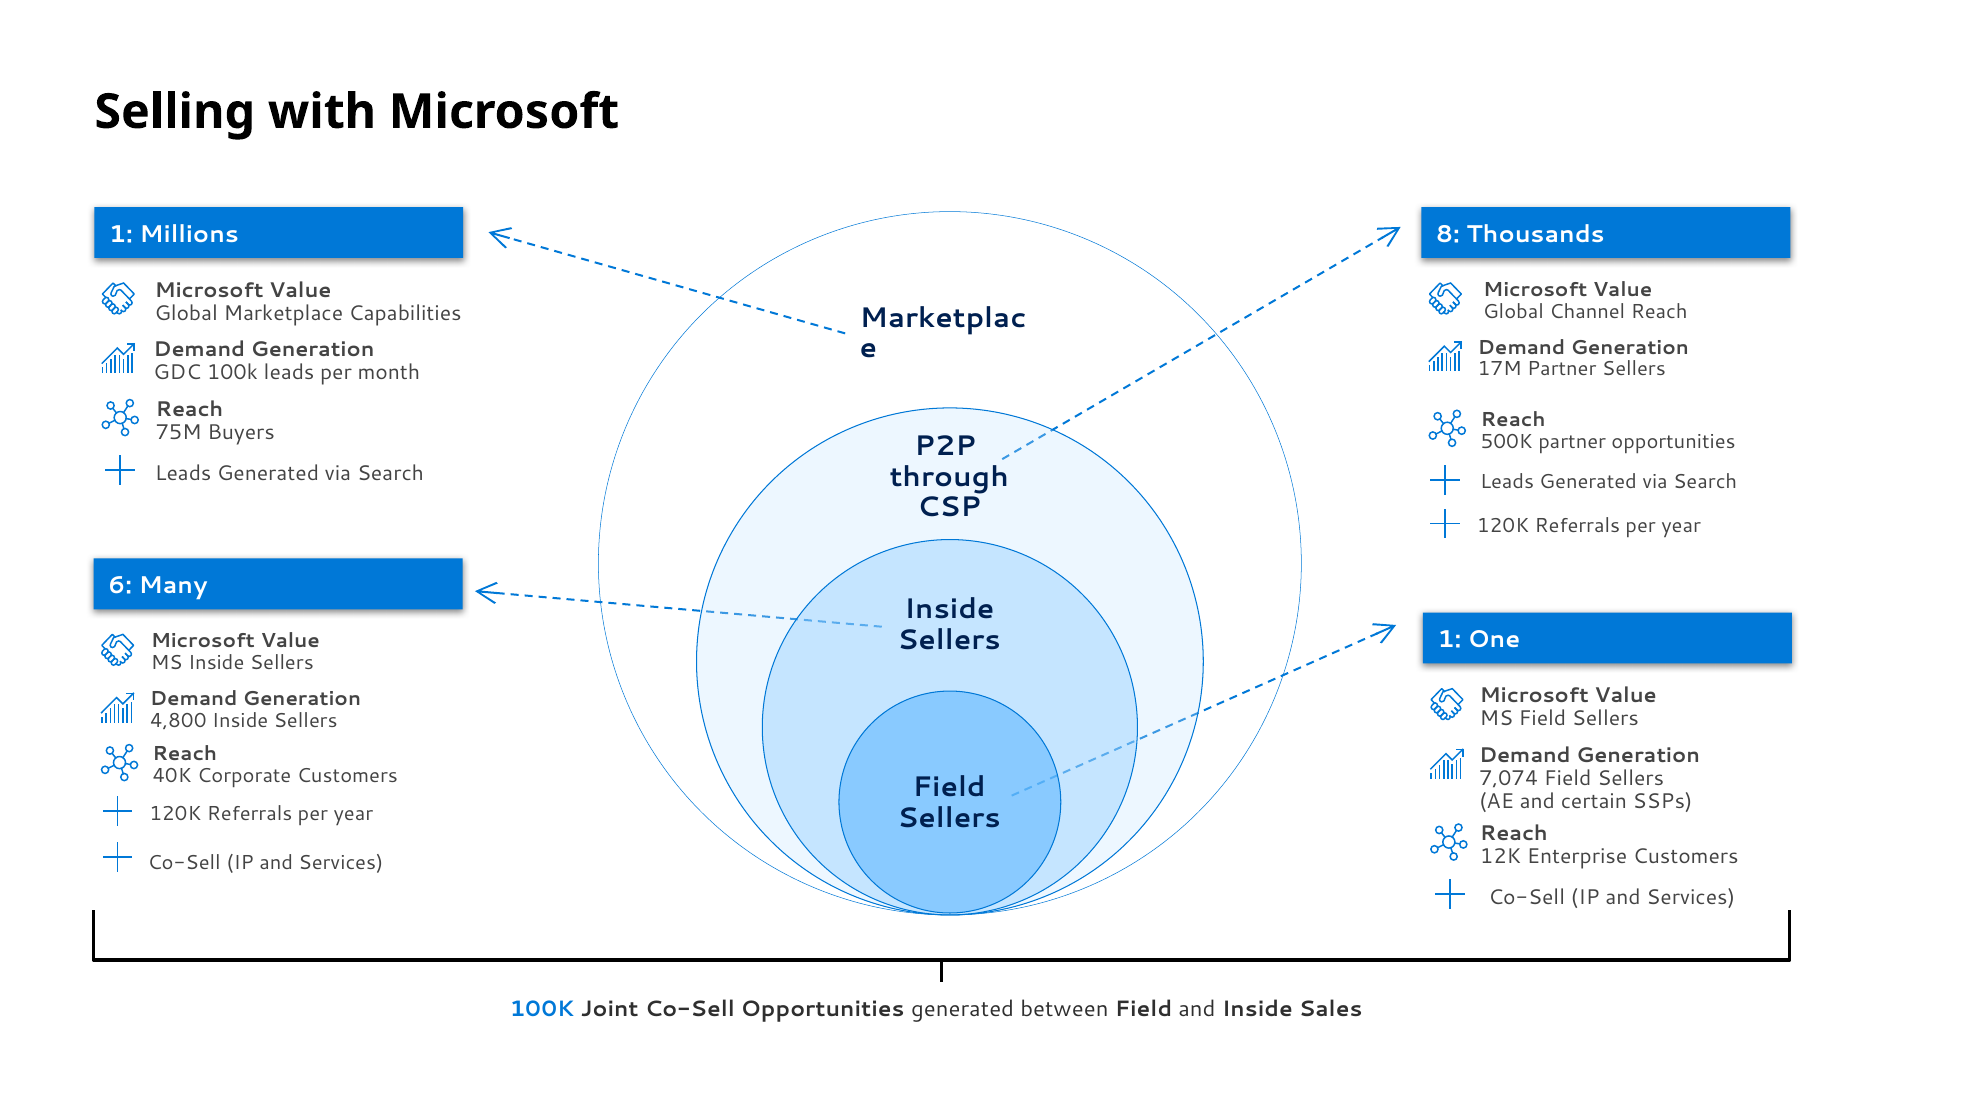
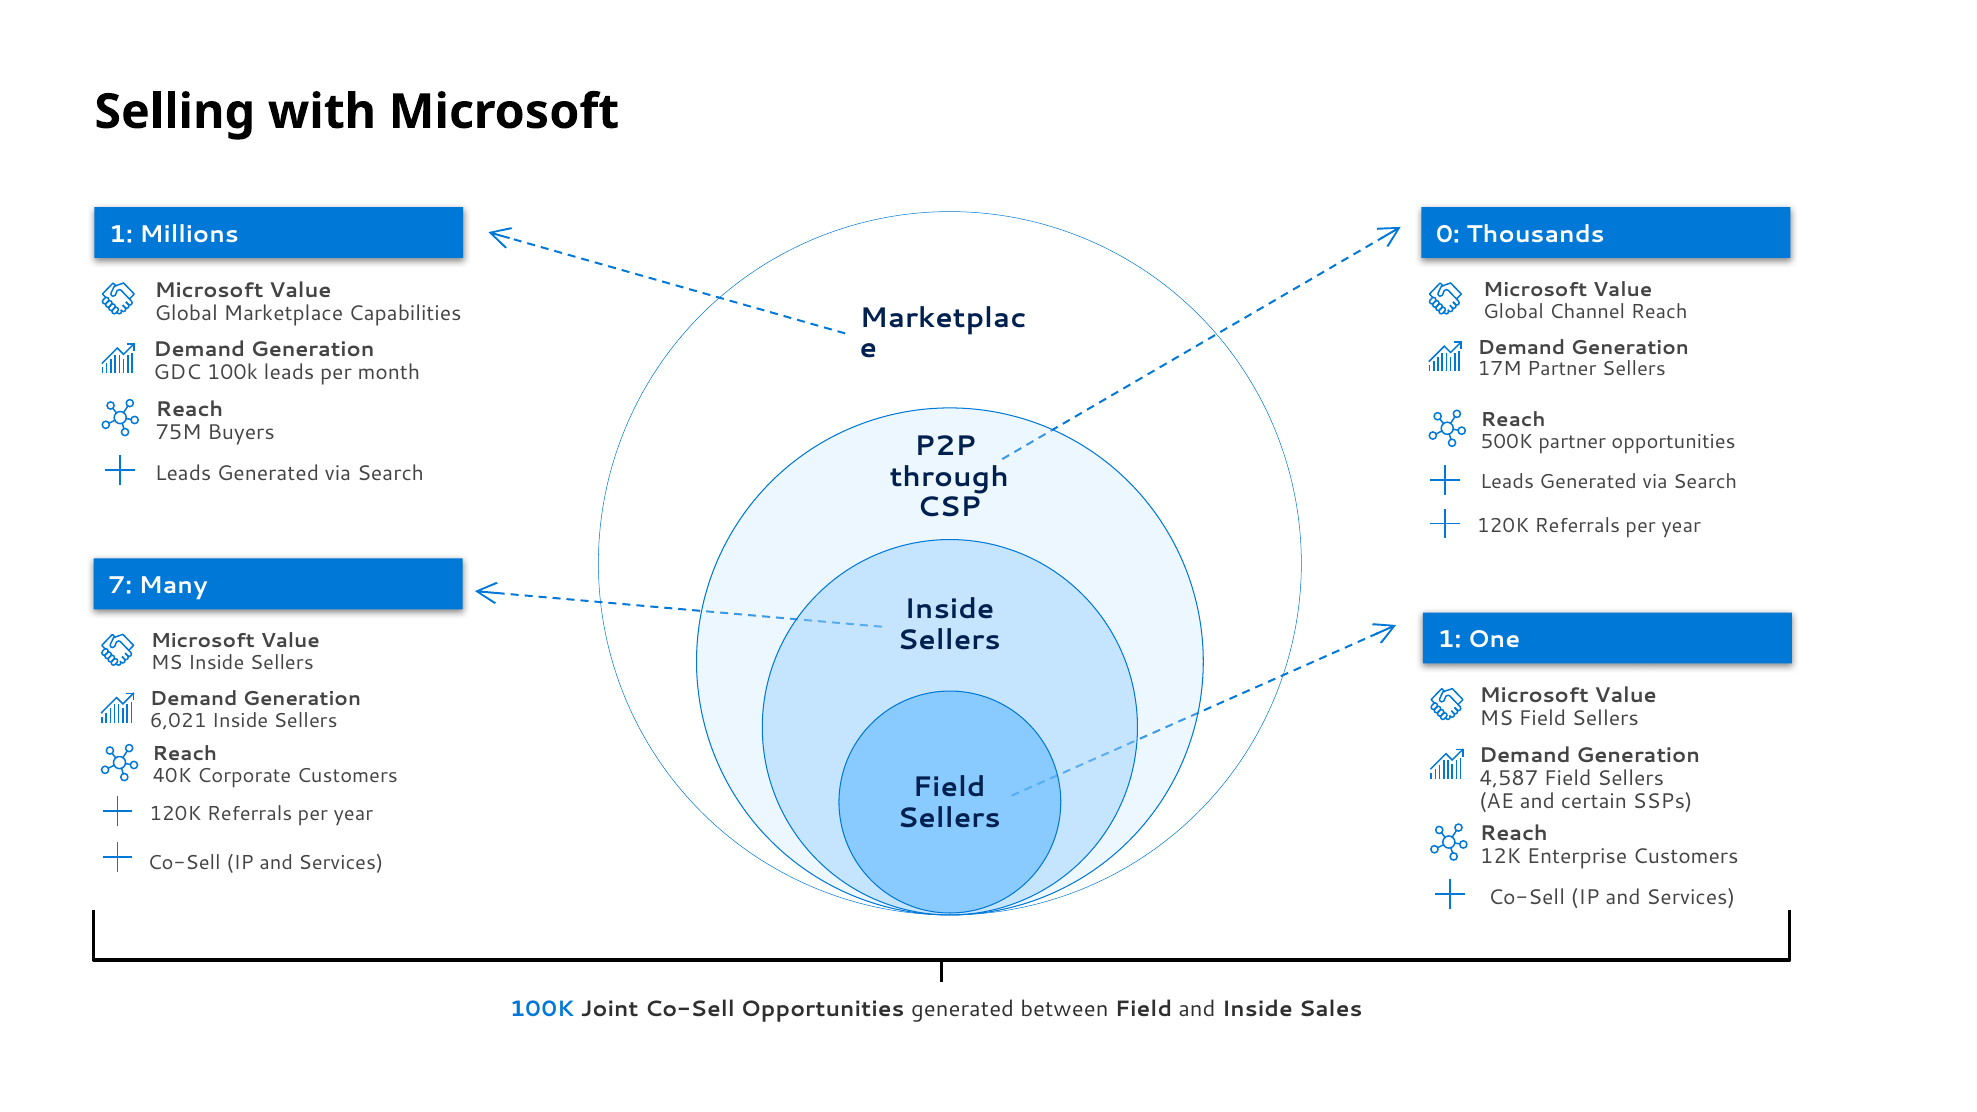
8: 8 -> 0
6: 6 -> 7
4,800: 4,800 -> 6,021
7,074: 7,074 -> 4,587
